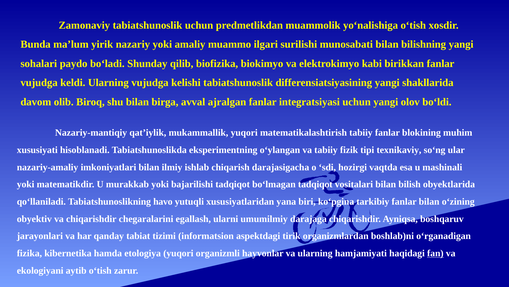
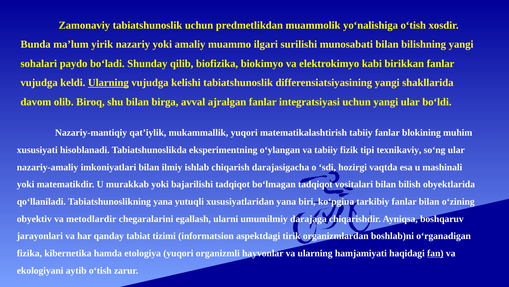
Ularning at (108, 82) underline: none -> present
yangi olov: olov -> ular
Tabiatshunoslikning havo: havo -> yana
va chiqarishdir: chiqarishdir -> metodlardir
